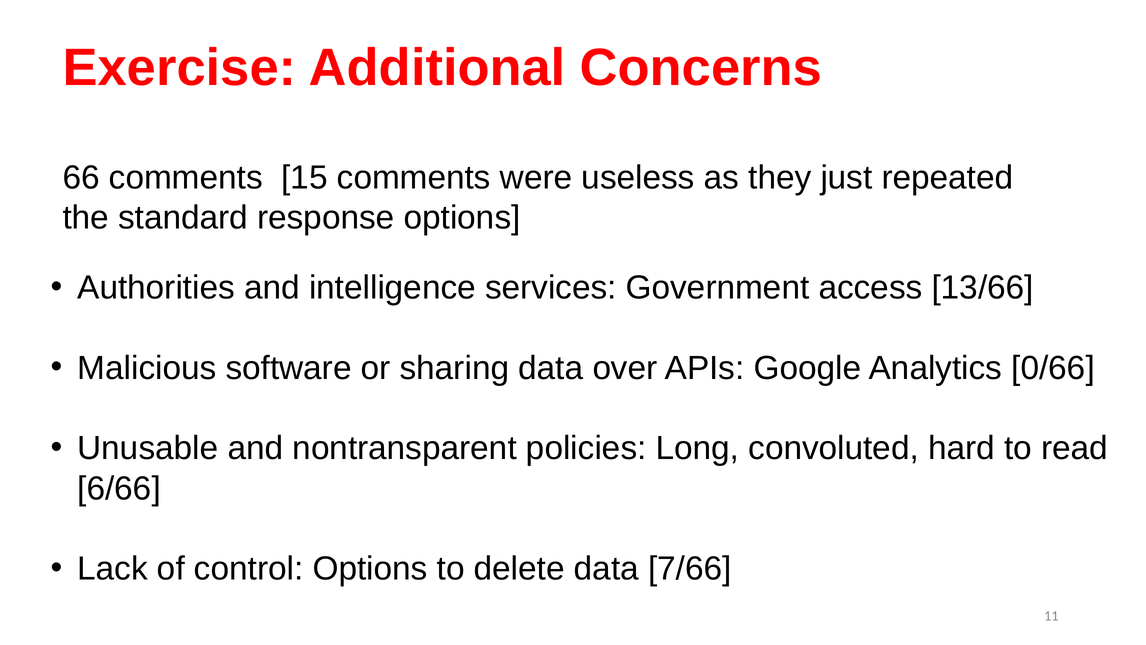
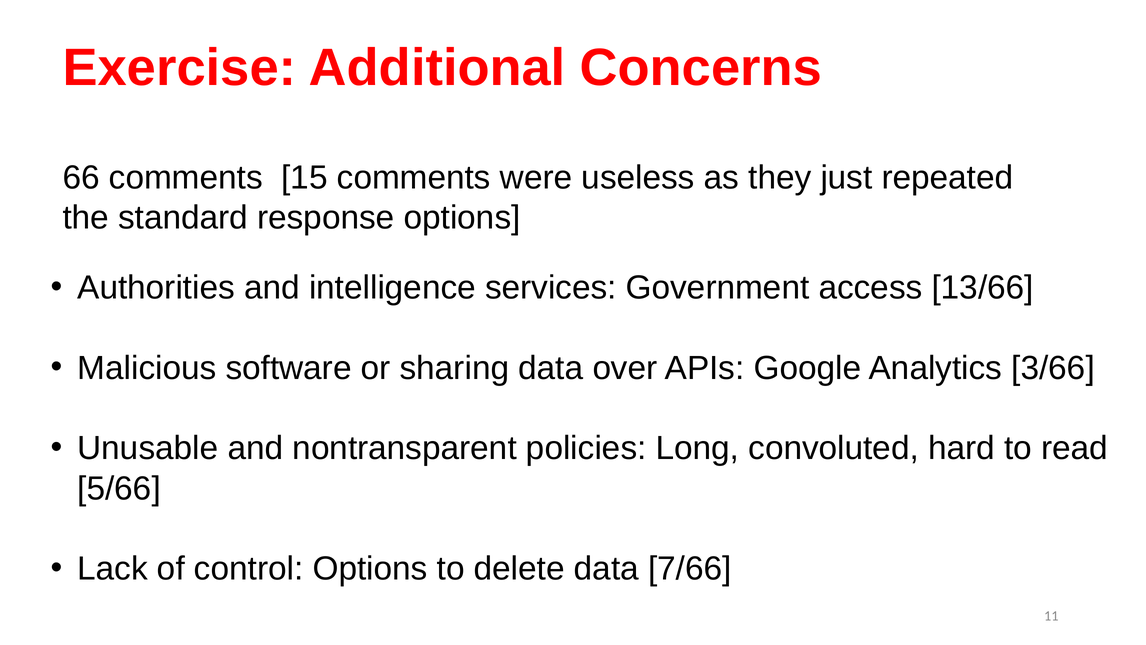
0/66: 0/66 -> 3/66
6/66: 6/66 -> 5/66
